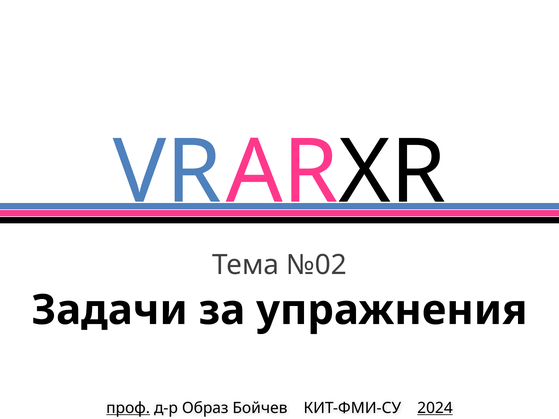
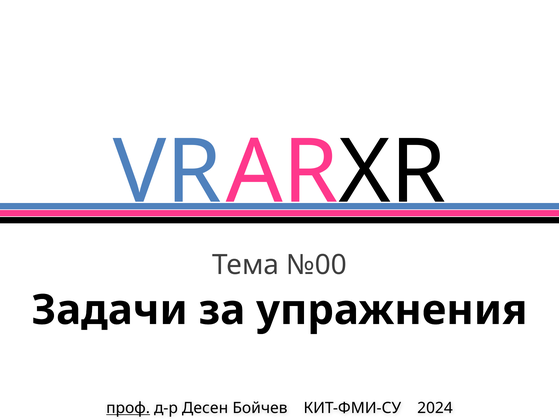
№02: №02 -> №00
Образ: Образ -> Десен
2024 underline: present -> none
